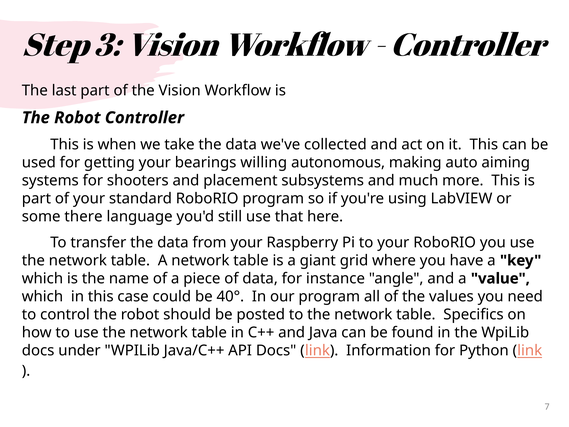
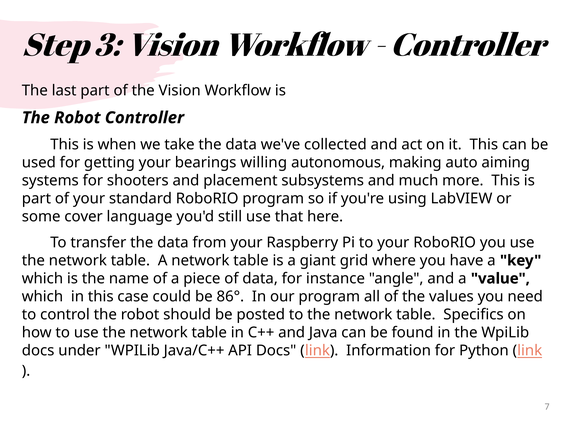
there: there -> cover
40°: 40° -> 86°
